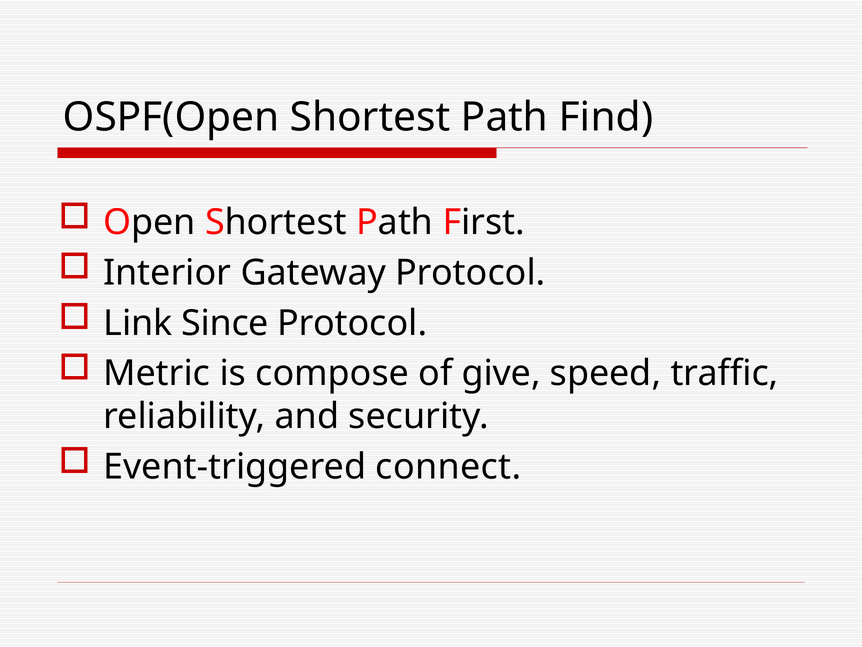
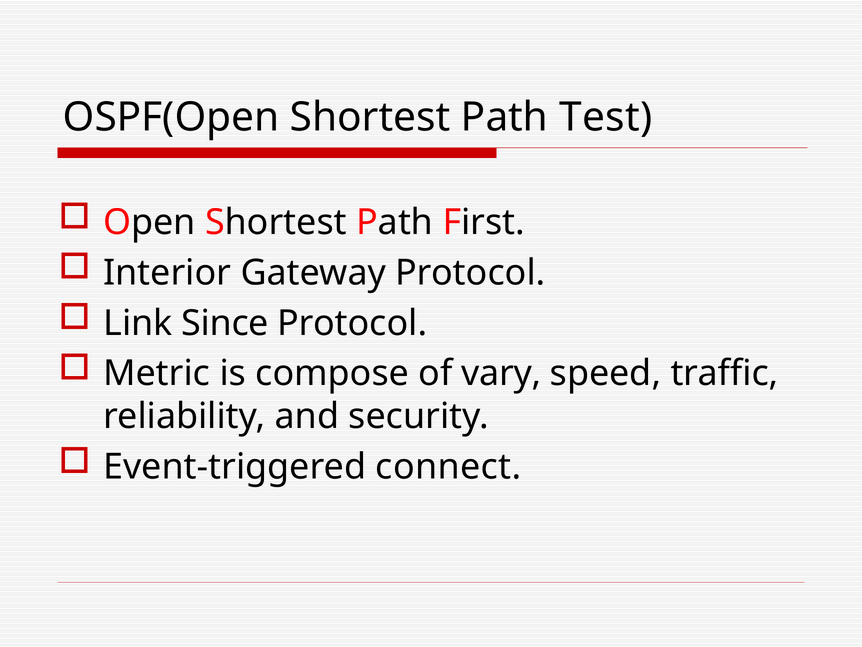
Find: Find -> Test
give: give -> vary
